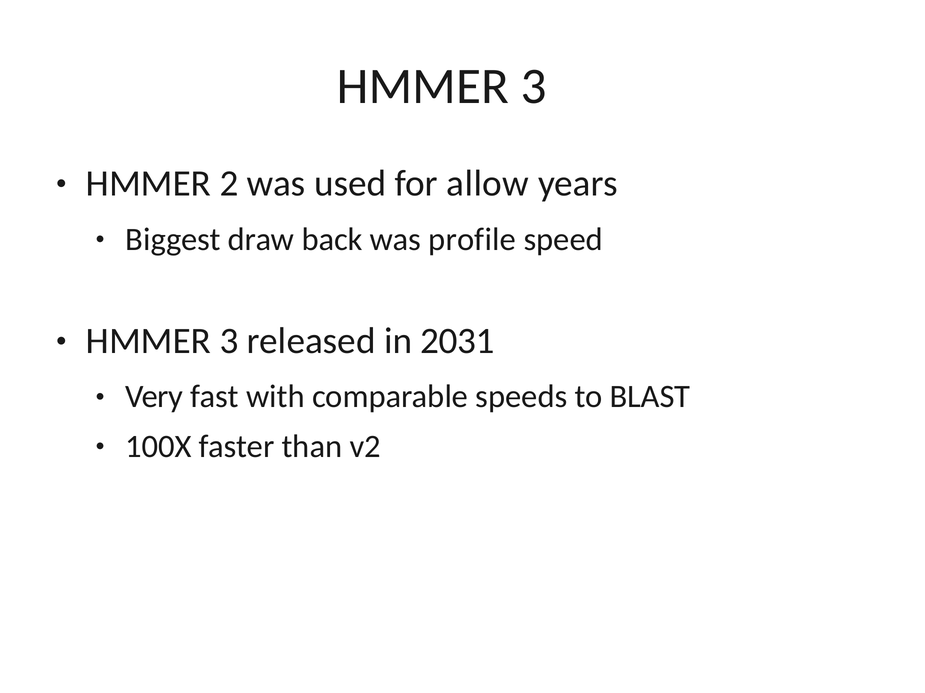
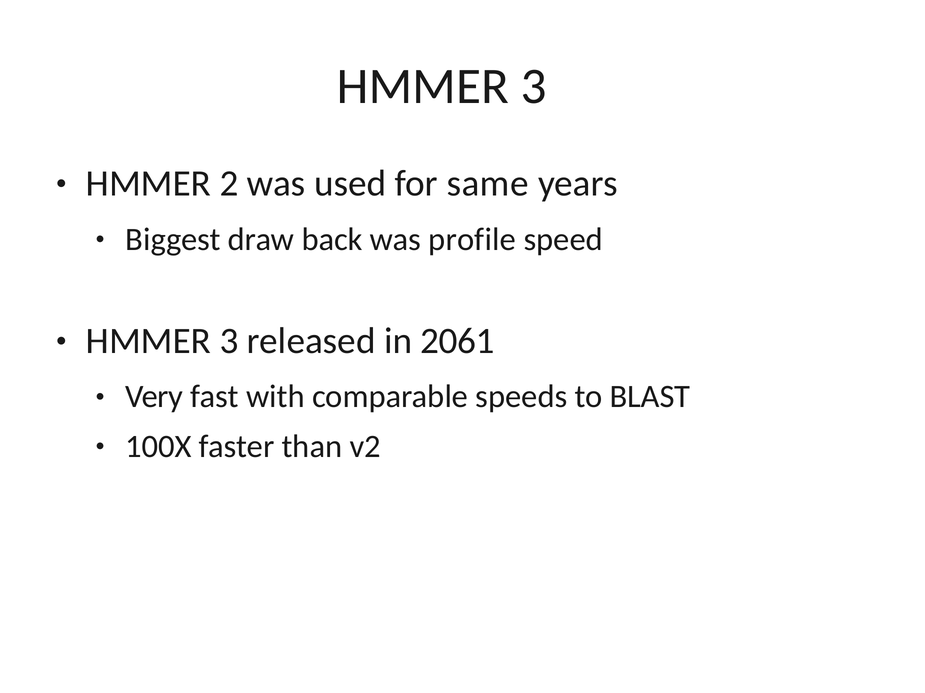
allow: allow -> same
2031: 2031 -> 2061
